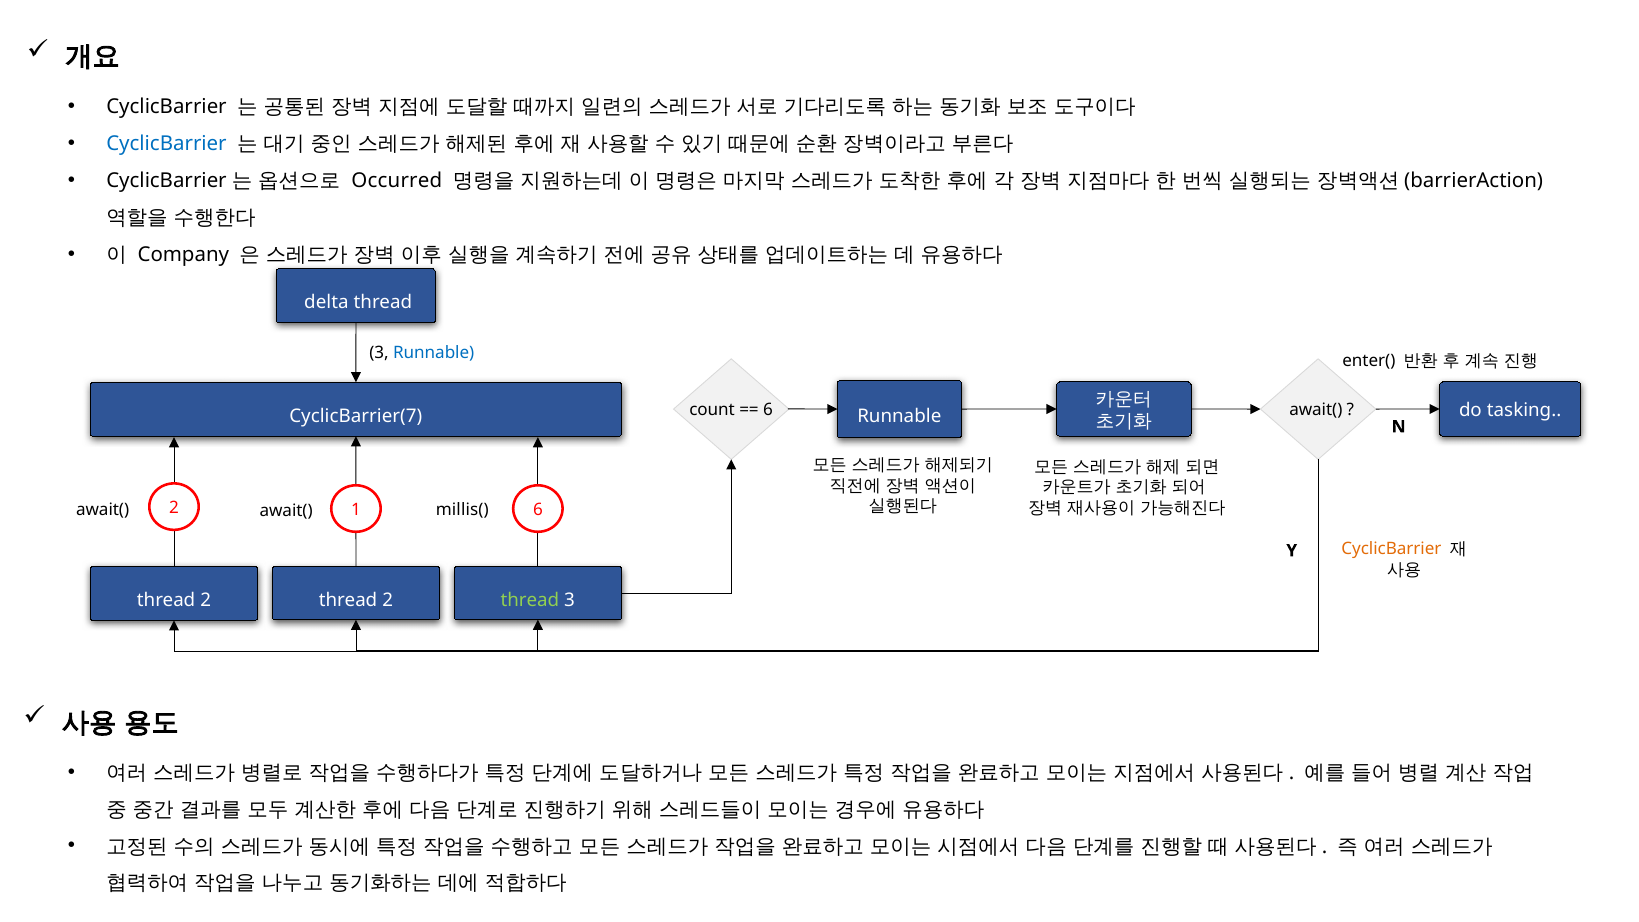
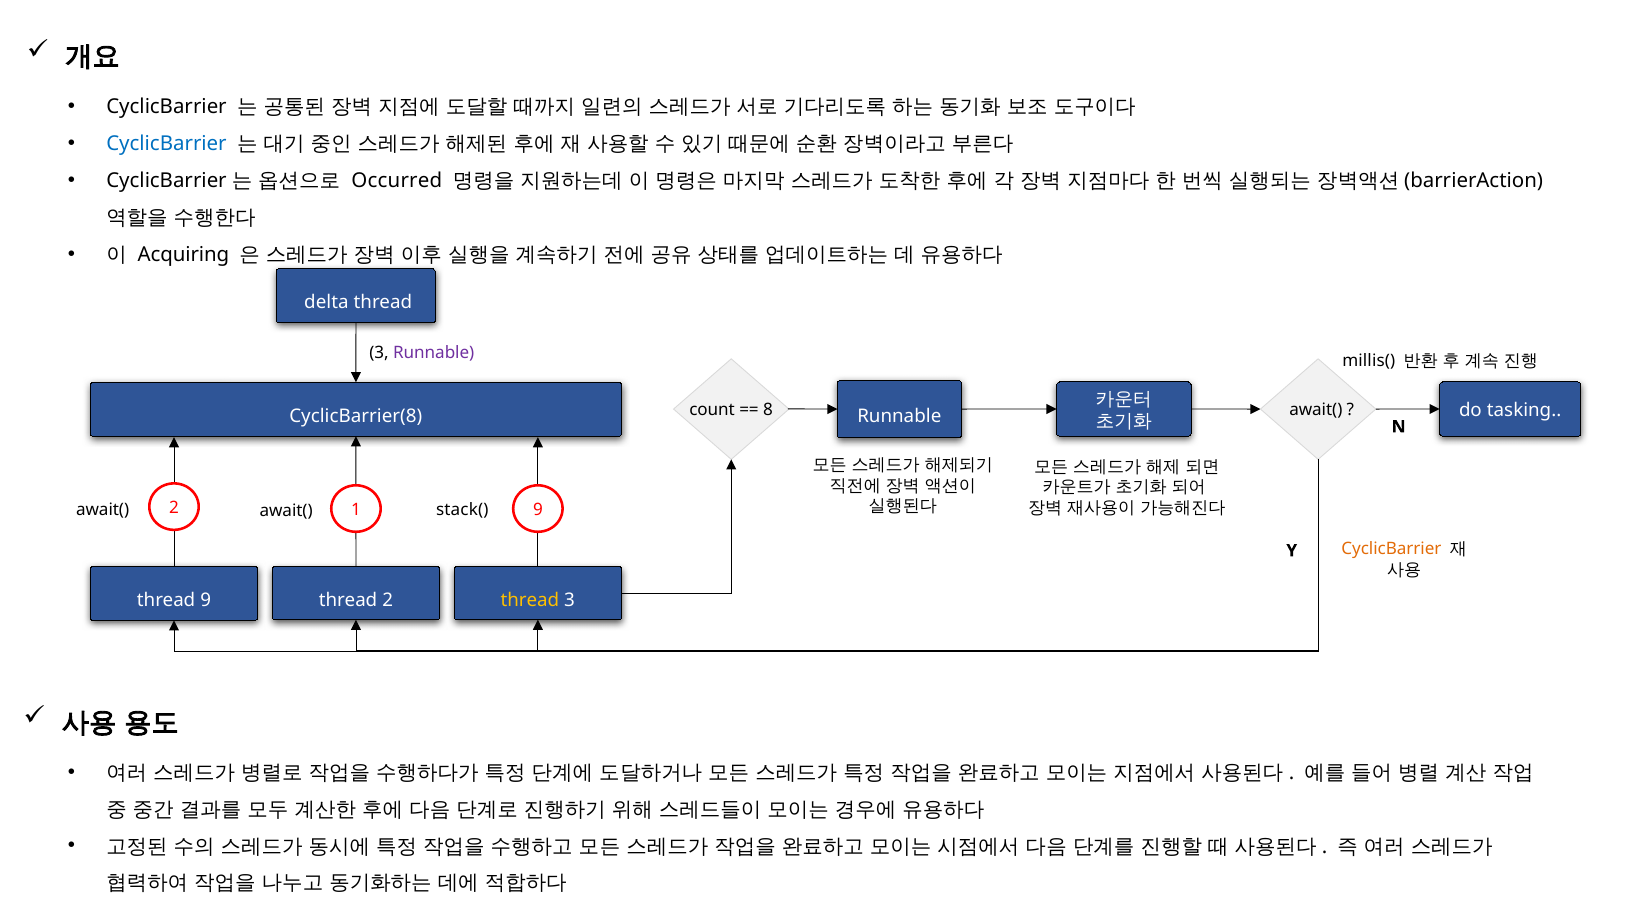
Company: Company -> Acquiring
Runnable at (434, 352) colour: blue -> purple
enter(: enter( -> millis(
6 at (768, 410): 6 -> 8
CyclicBarrier(7: CyclicBarrier(7 -> CyclicBarrier(8
1 6: 6 -> 9
millis(: millis( -> stack(
2 at (206, 600): 2 -> 9
thread at (530, 600) colour: light green -> yellow
